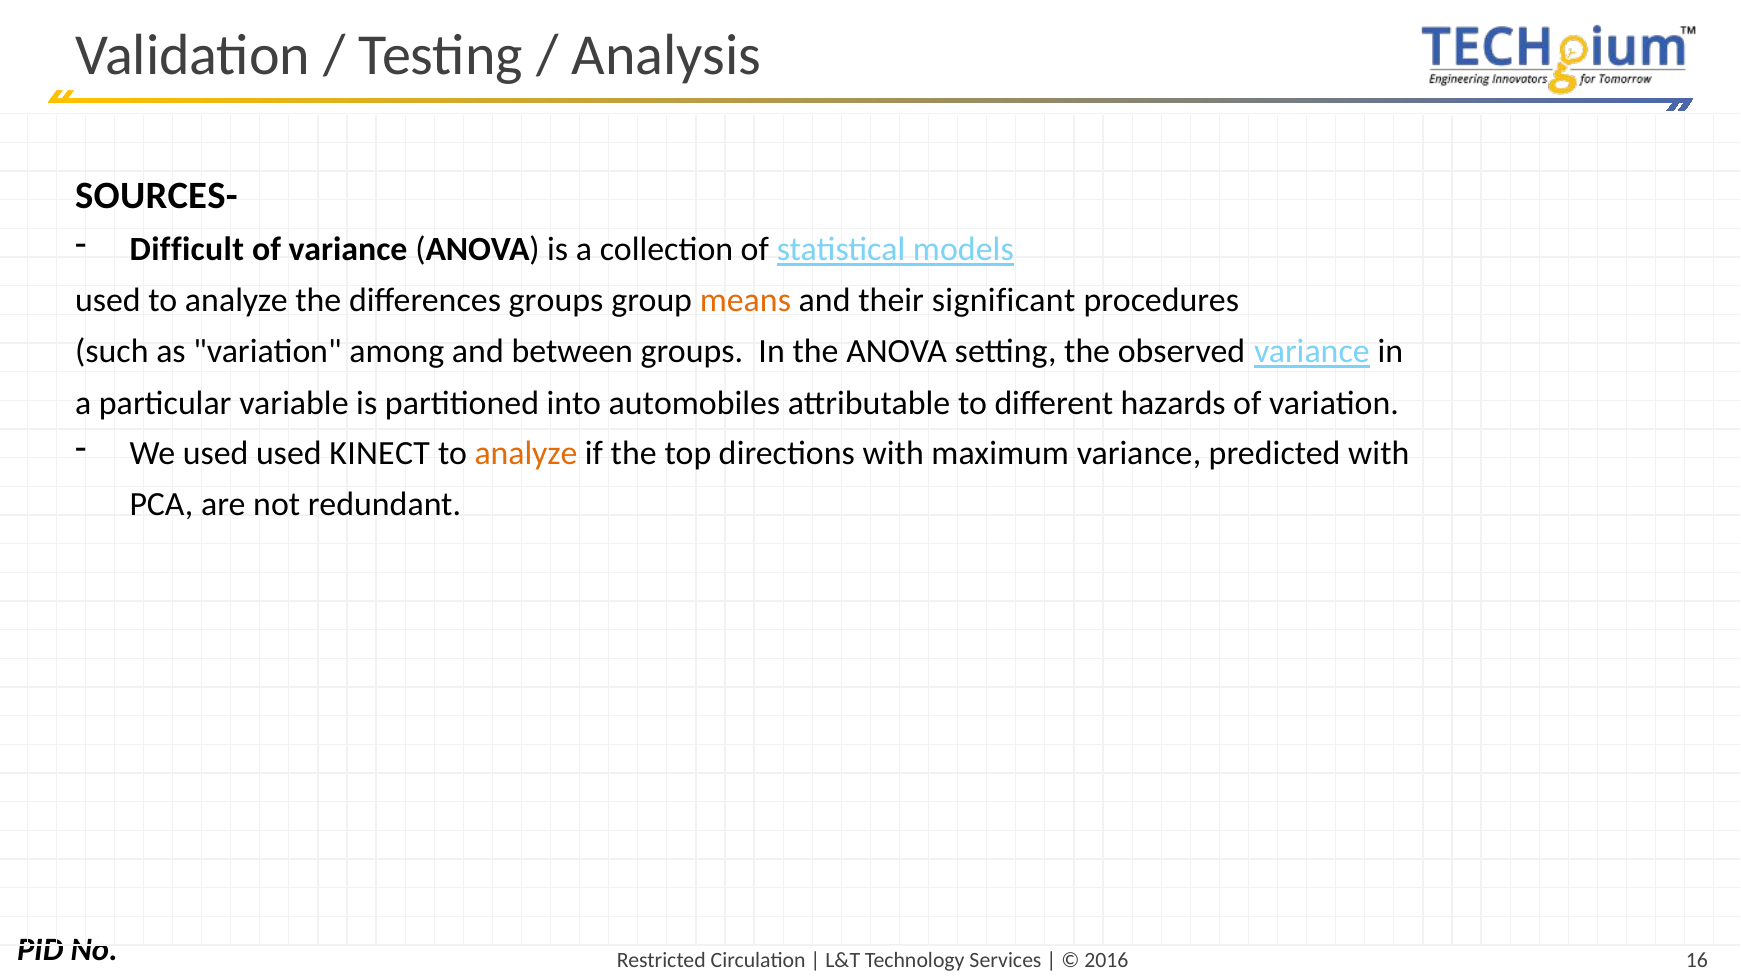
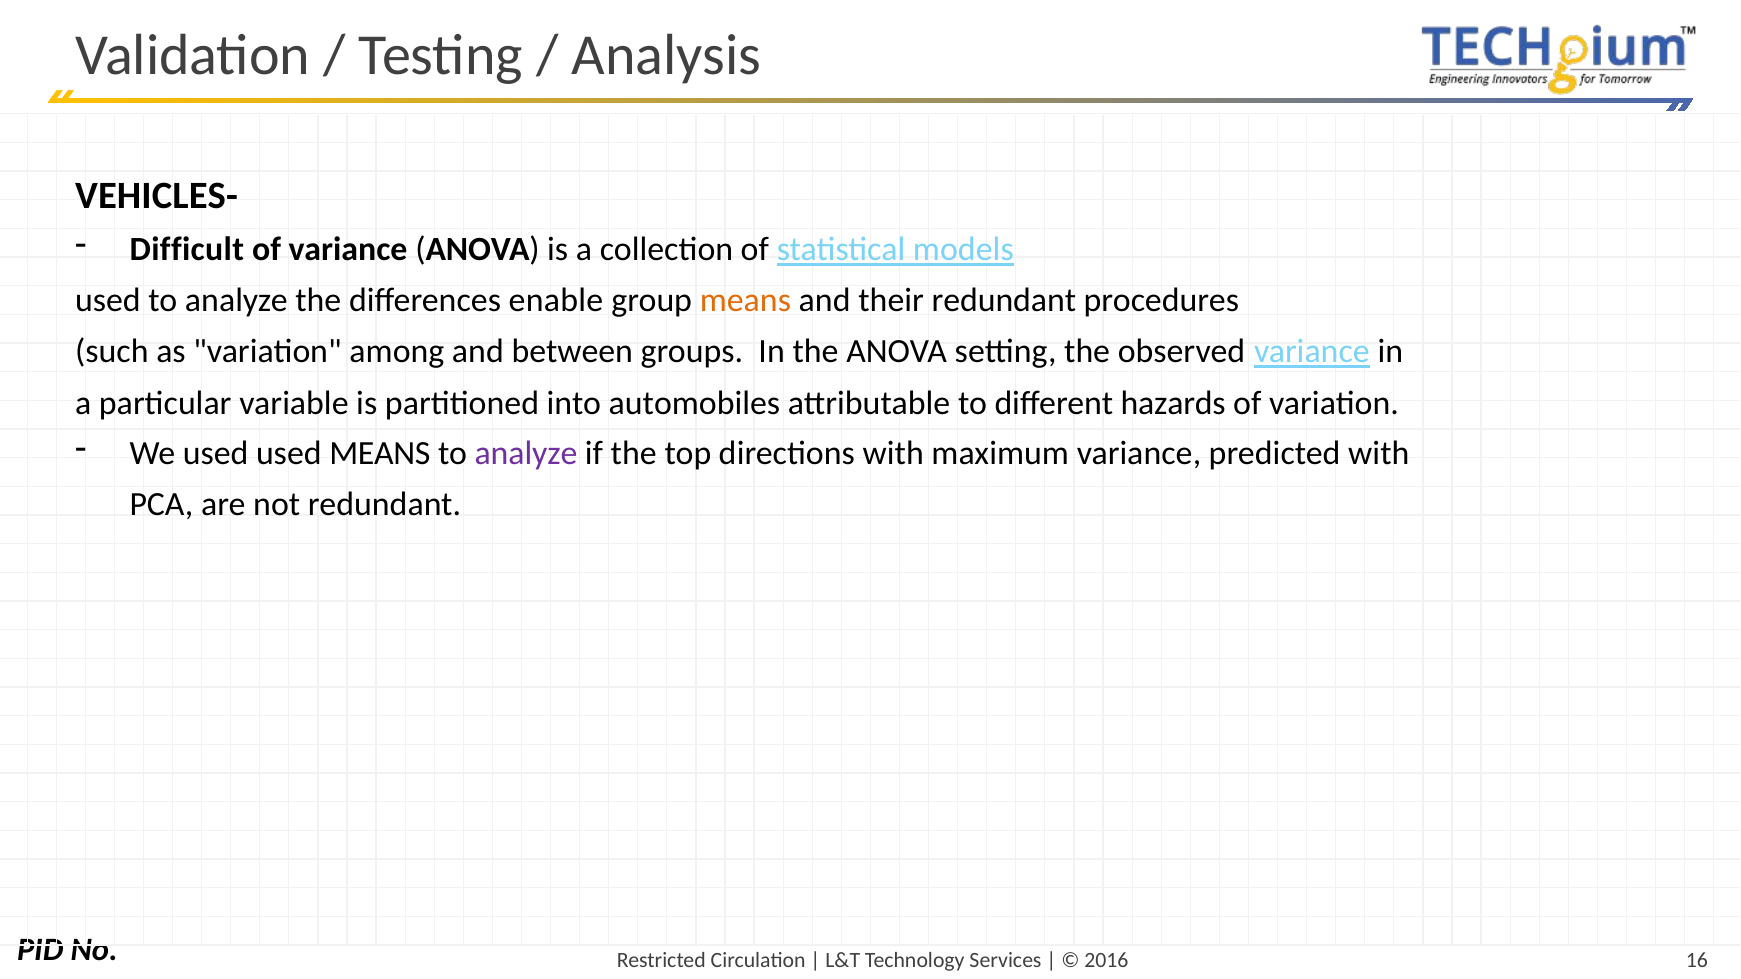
SOURCES-: SOURCES- -> VEHICLES-
differences groups: groups -> enable
their significant: significant -> redundant
used KINECT: KINECT -> MEANS
analyze at (526, 454) colour: orange -> purple
